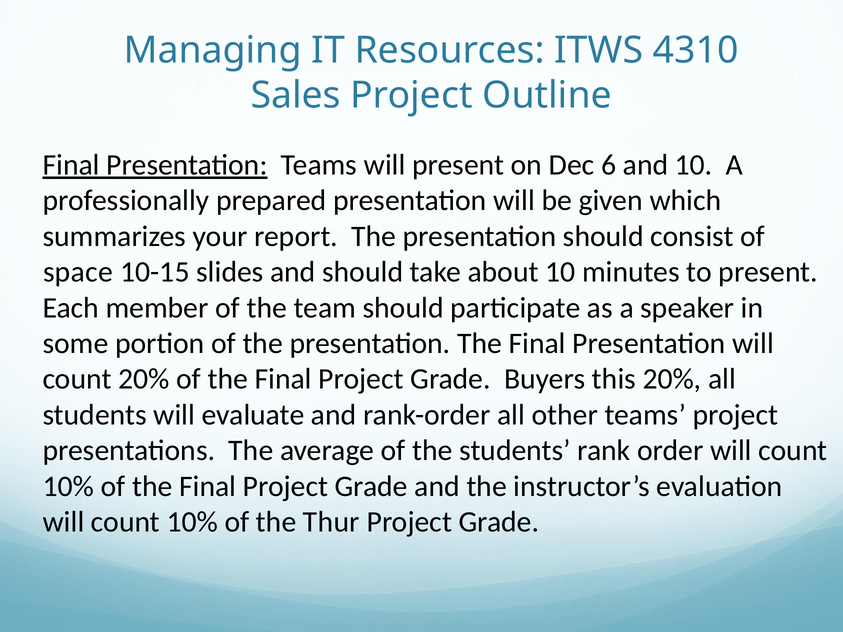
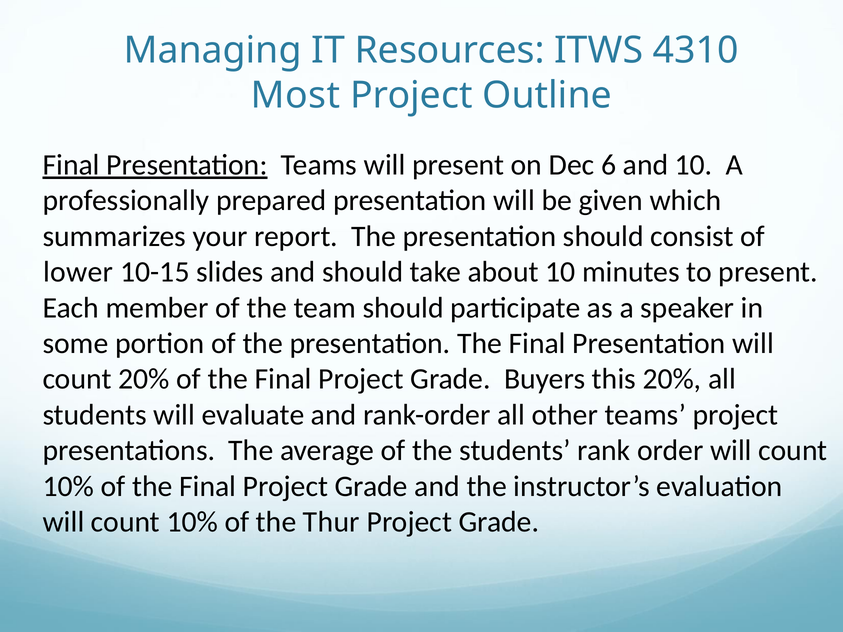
Sales: Sales -> Most
space: space -> lower
